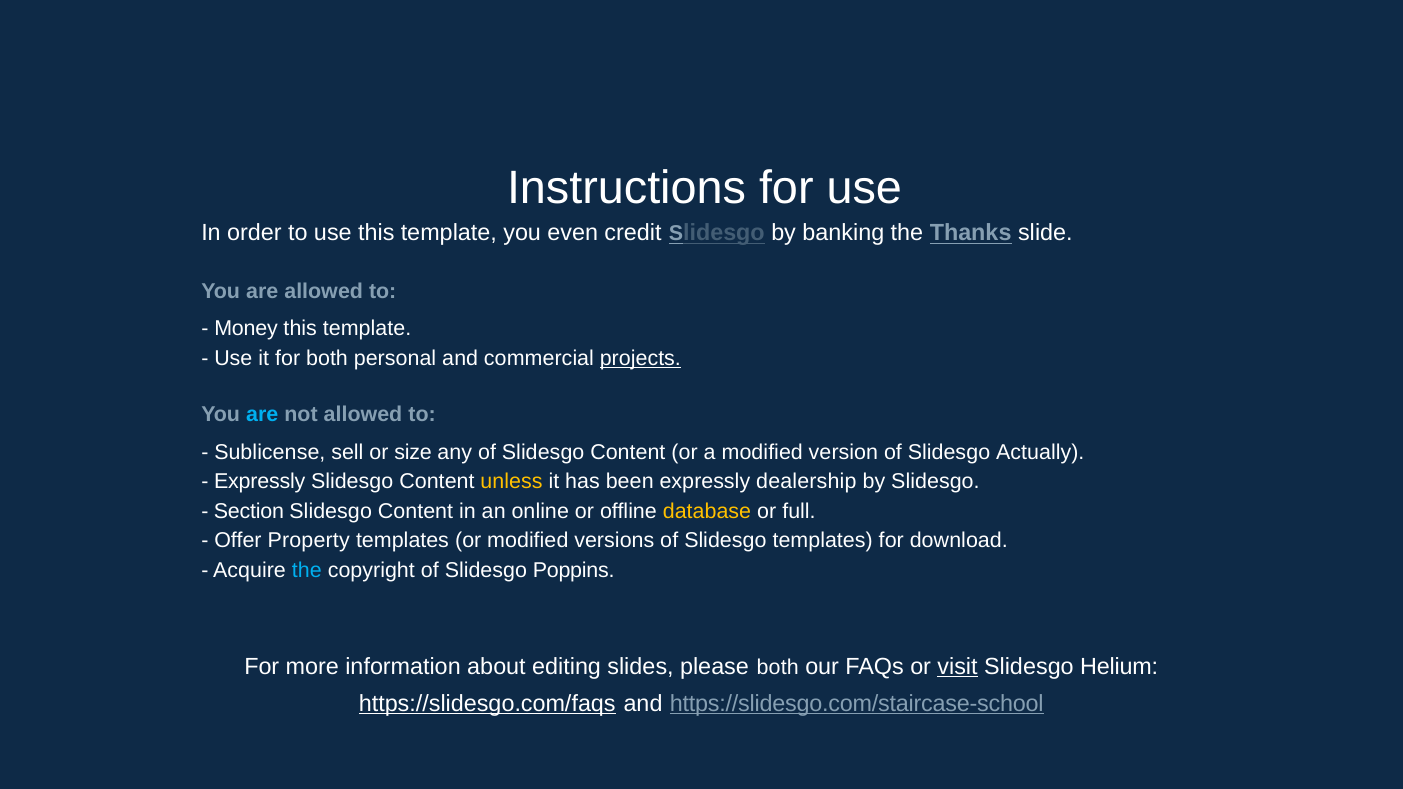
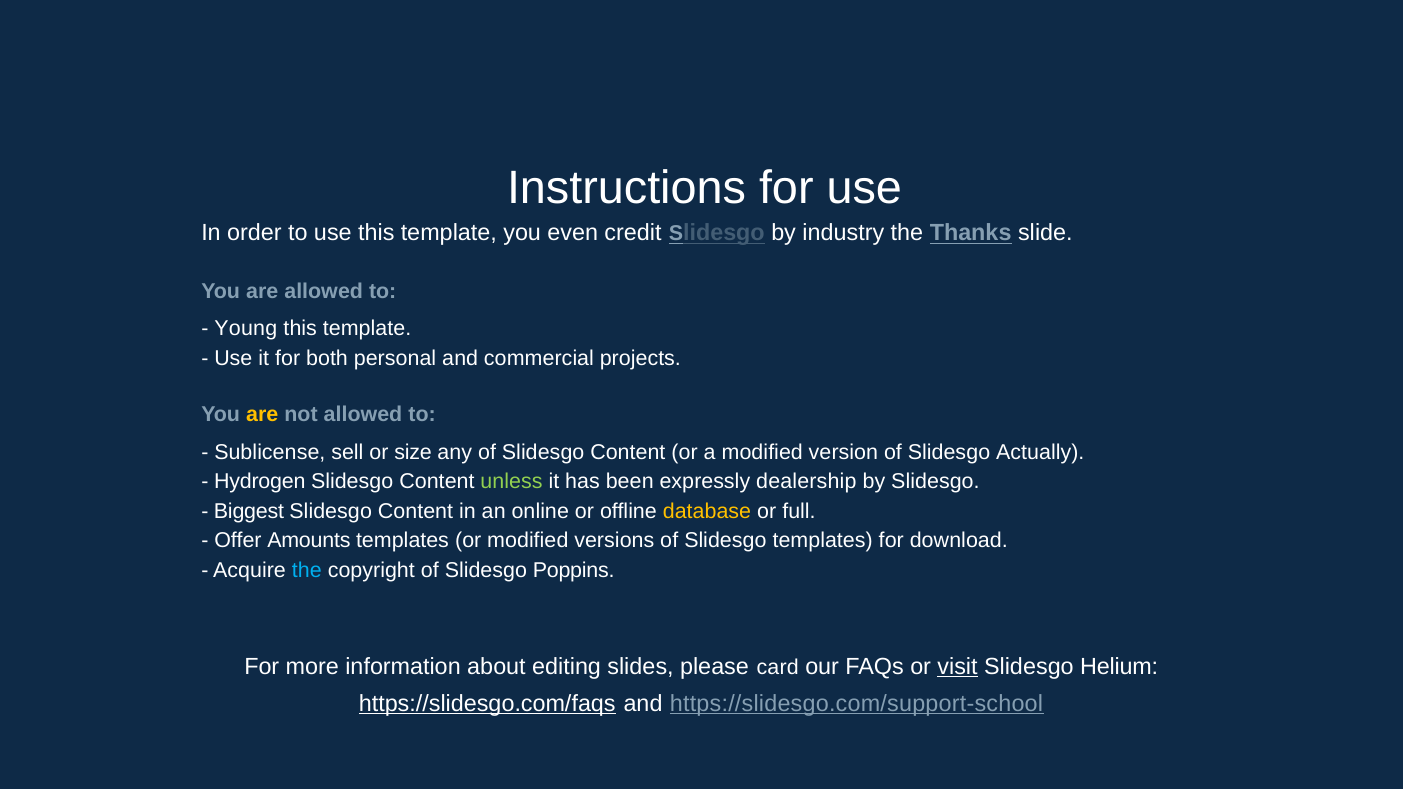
banking: banking -> industry
Money: Money -> Young
projects underline: present -> none
are at (262, 415) colour: light blue -> yellow
Expressly at (260, 482): Expressly -> Hydrogen
unless colour: yellow -> light green
Section: Section -> Biggest
Property: Property -> Amounts
please both: both -> card
https://slidesgo.com/staircase-school: https://slidesgo.com/staircase-school -> https://slidesgo.com/support-school
